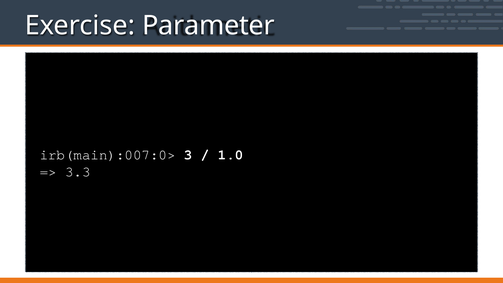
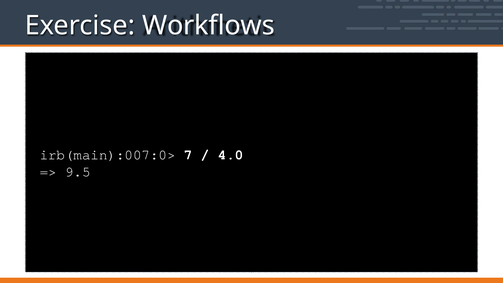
Parameter: Parameter -> Workflows
3: 3 -> 7
1.0: 1.0 -> 4.0
3.3: 3.3 -> 9.5
